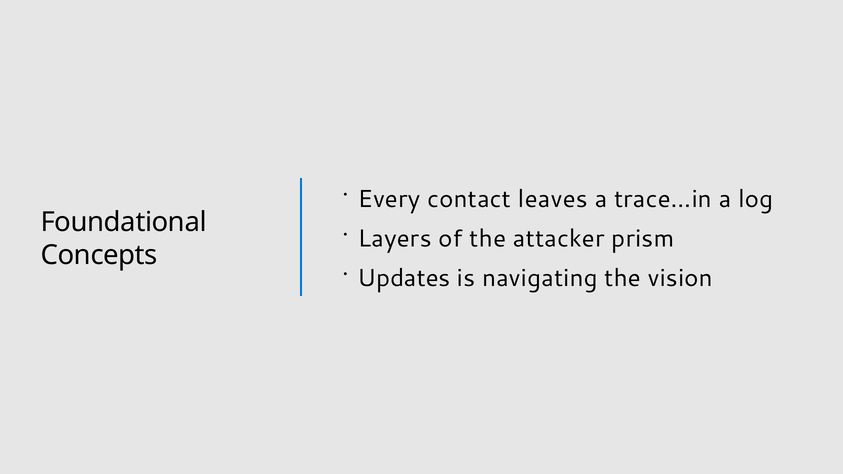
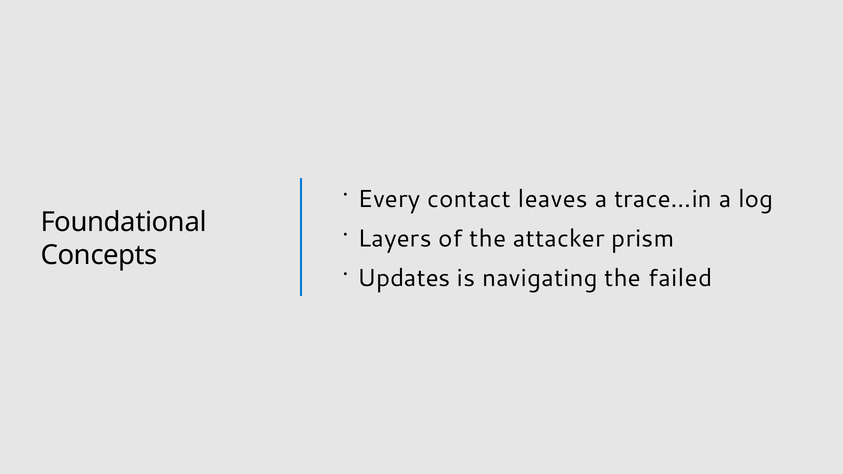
vision: vision -> failed
